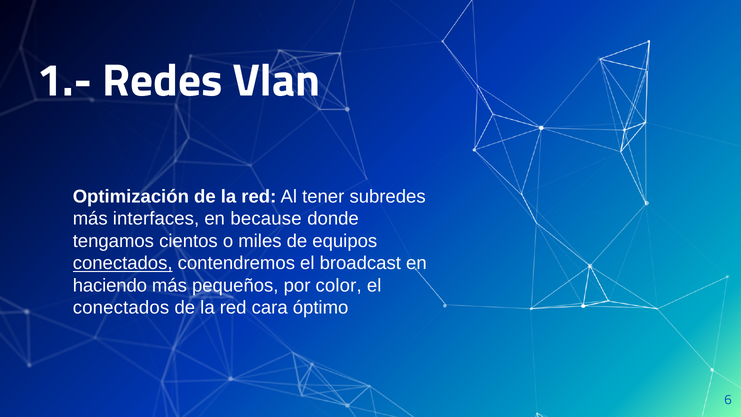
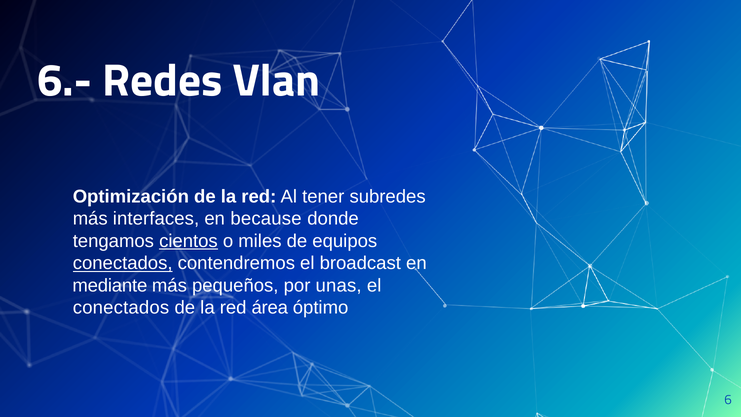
1.-: 1.- -> 6.-
cientos underline: none -> present
haciendo: haciendo -> mediante
color: color -> unas
cara: cara -> área
